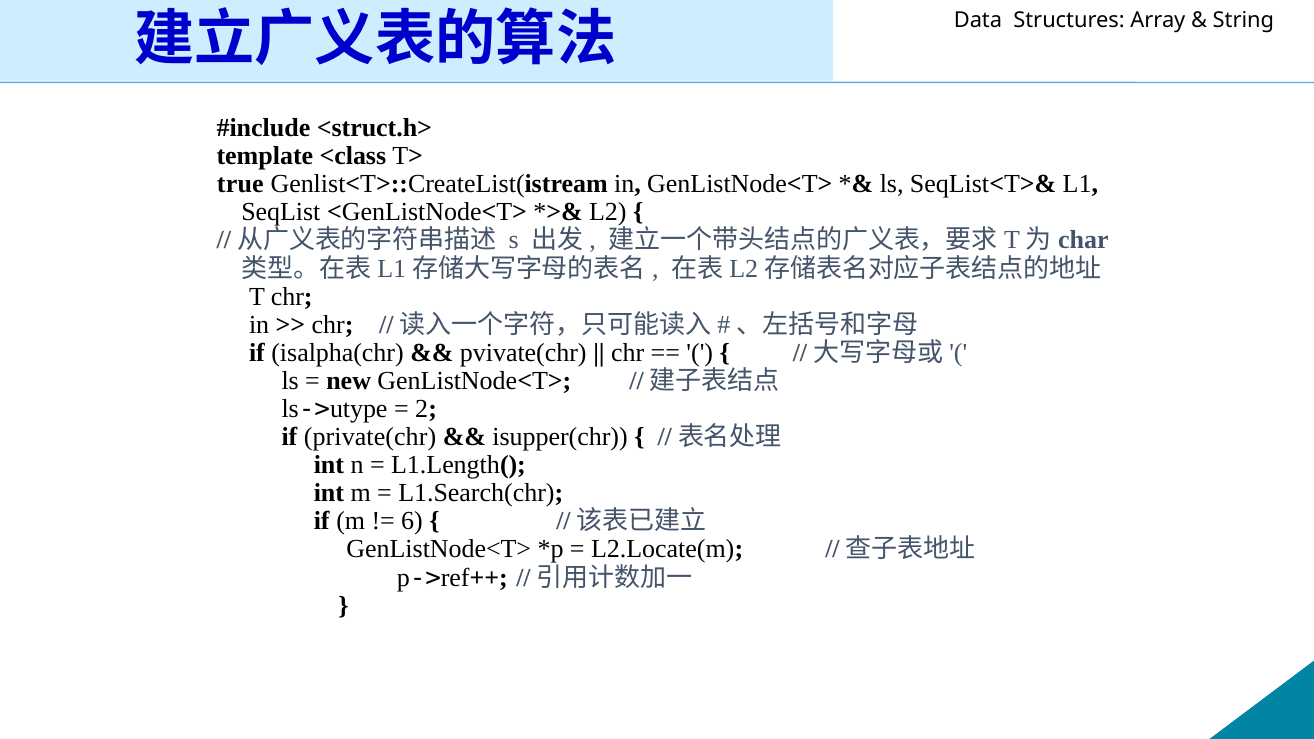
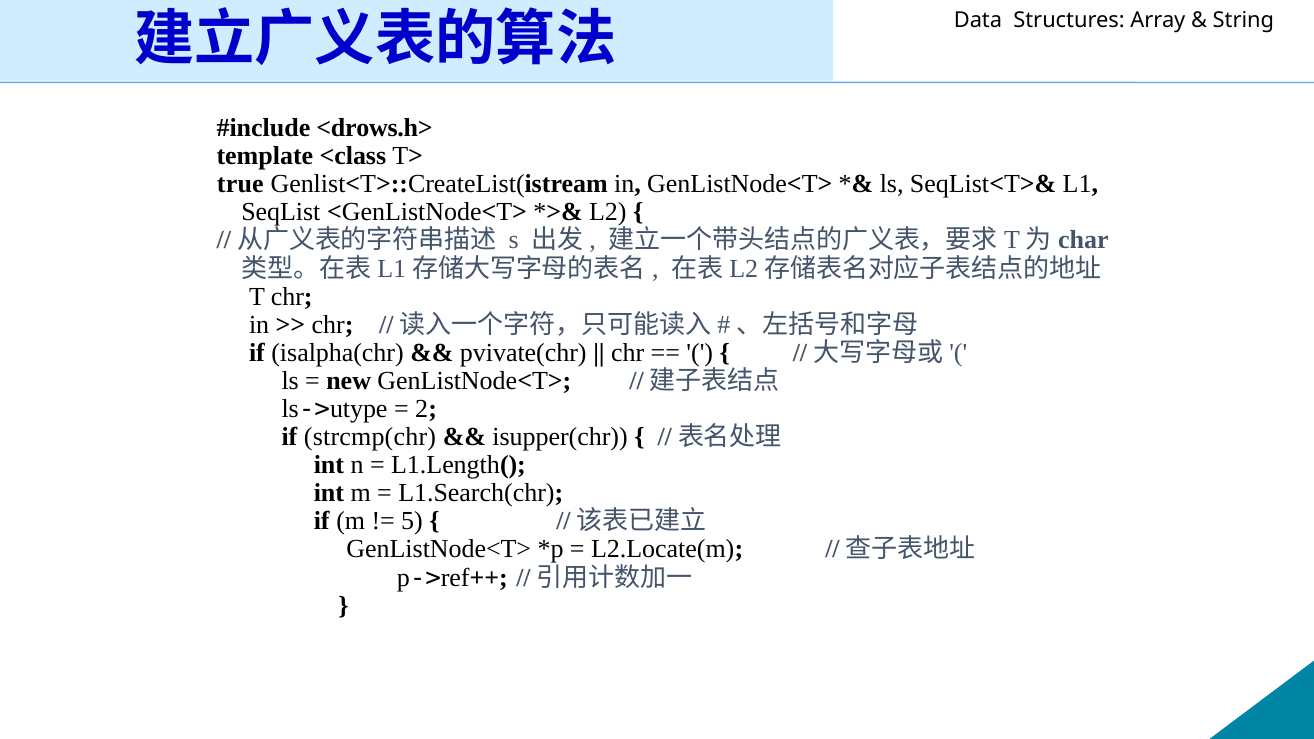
<struct.h>: <struct.h> -> <drows.h>
private(chr: private(chr -> strcmp(chr
6: 6 -> 5
